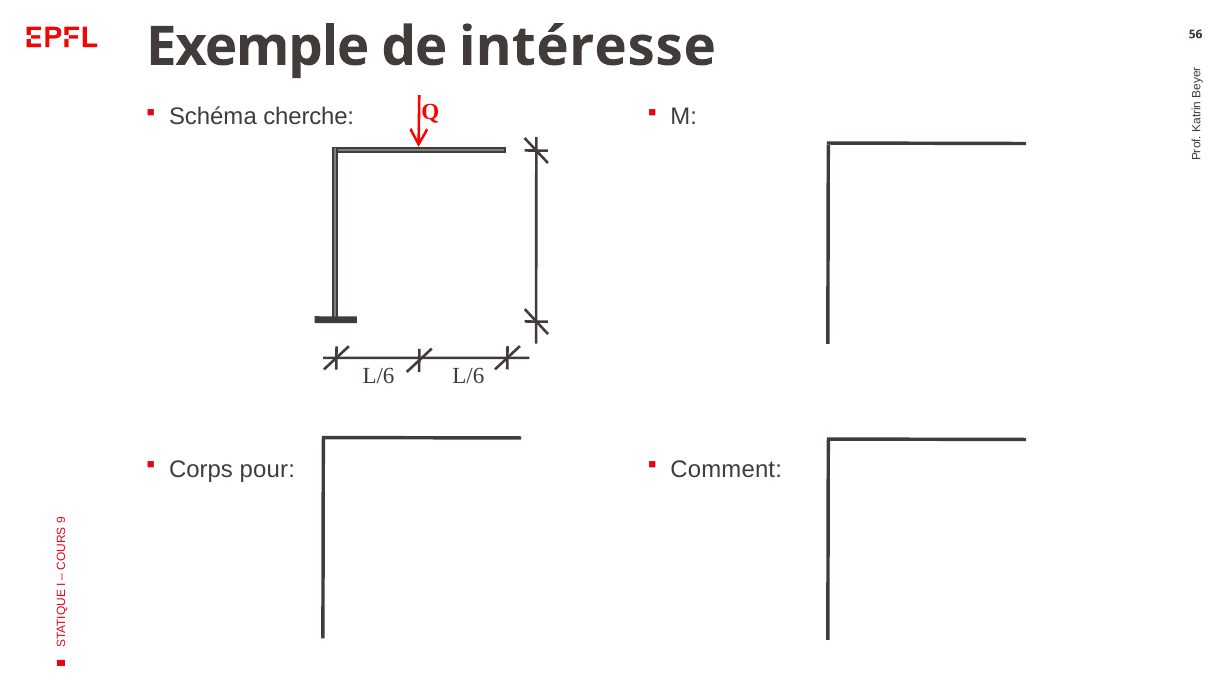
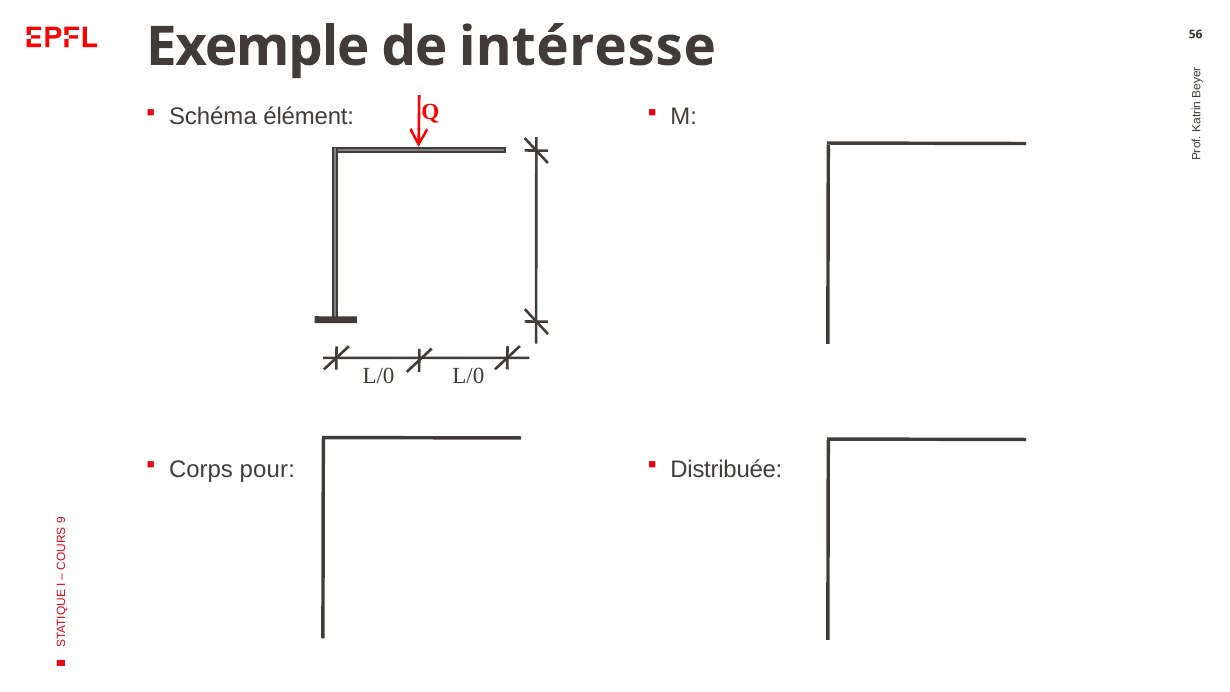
cherche: cherche -> élément
L/6 at (378, 376): L/6 -> L/0
L/6 at (468, 376): L/6 -> L/0
Comment: Comment -> Distribuée
